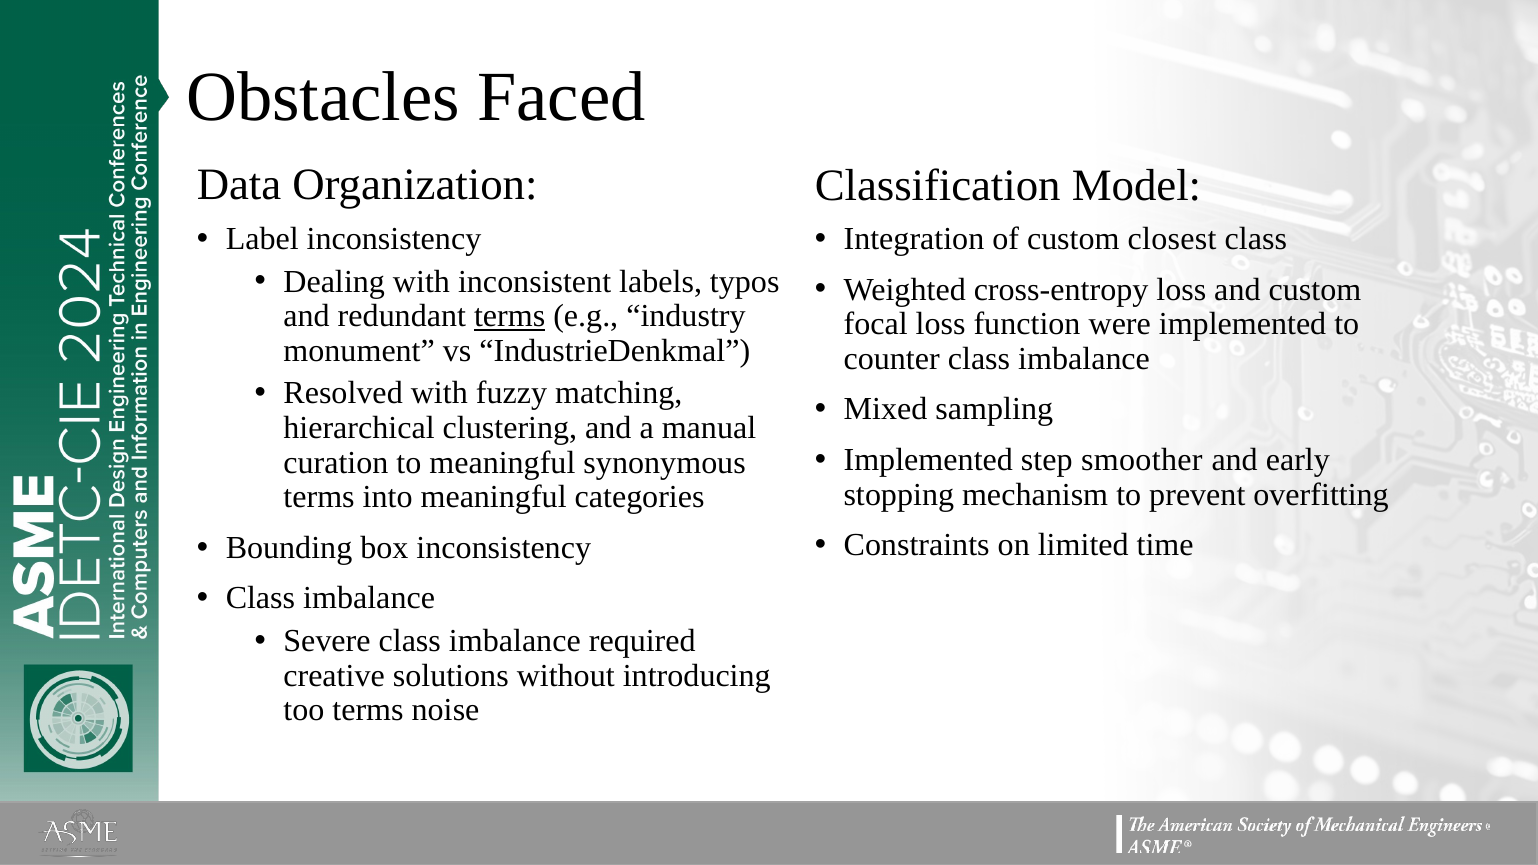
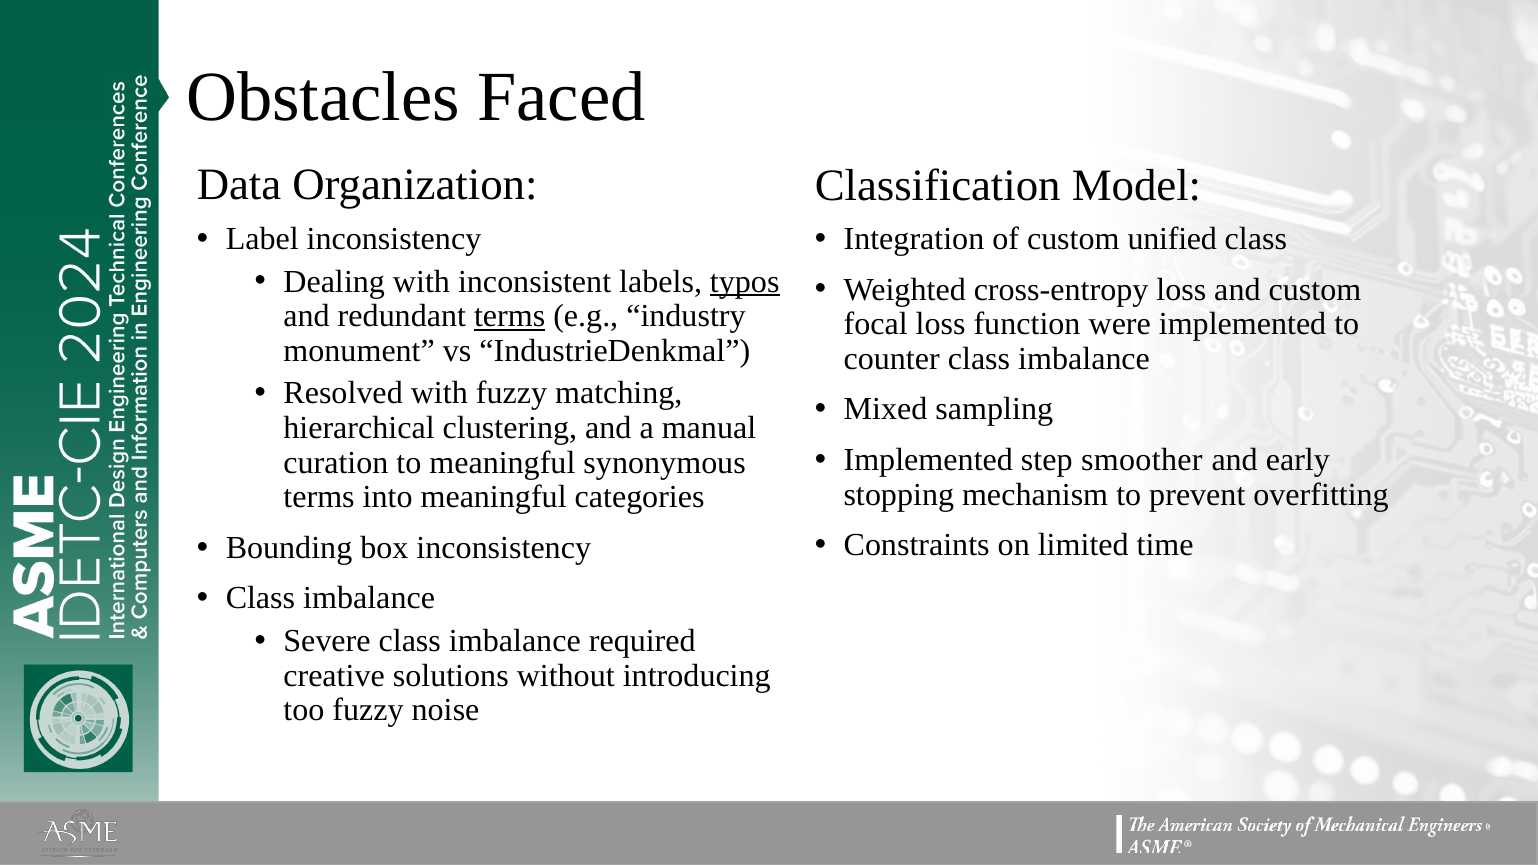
closest: closest -> unified
typos underline: none -> present
too terms: terms -> fuzzy
